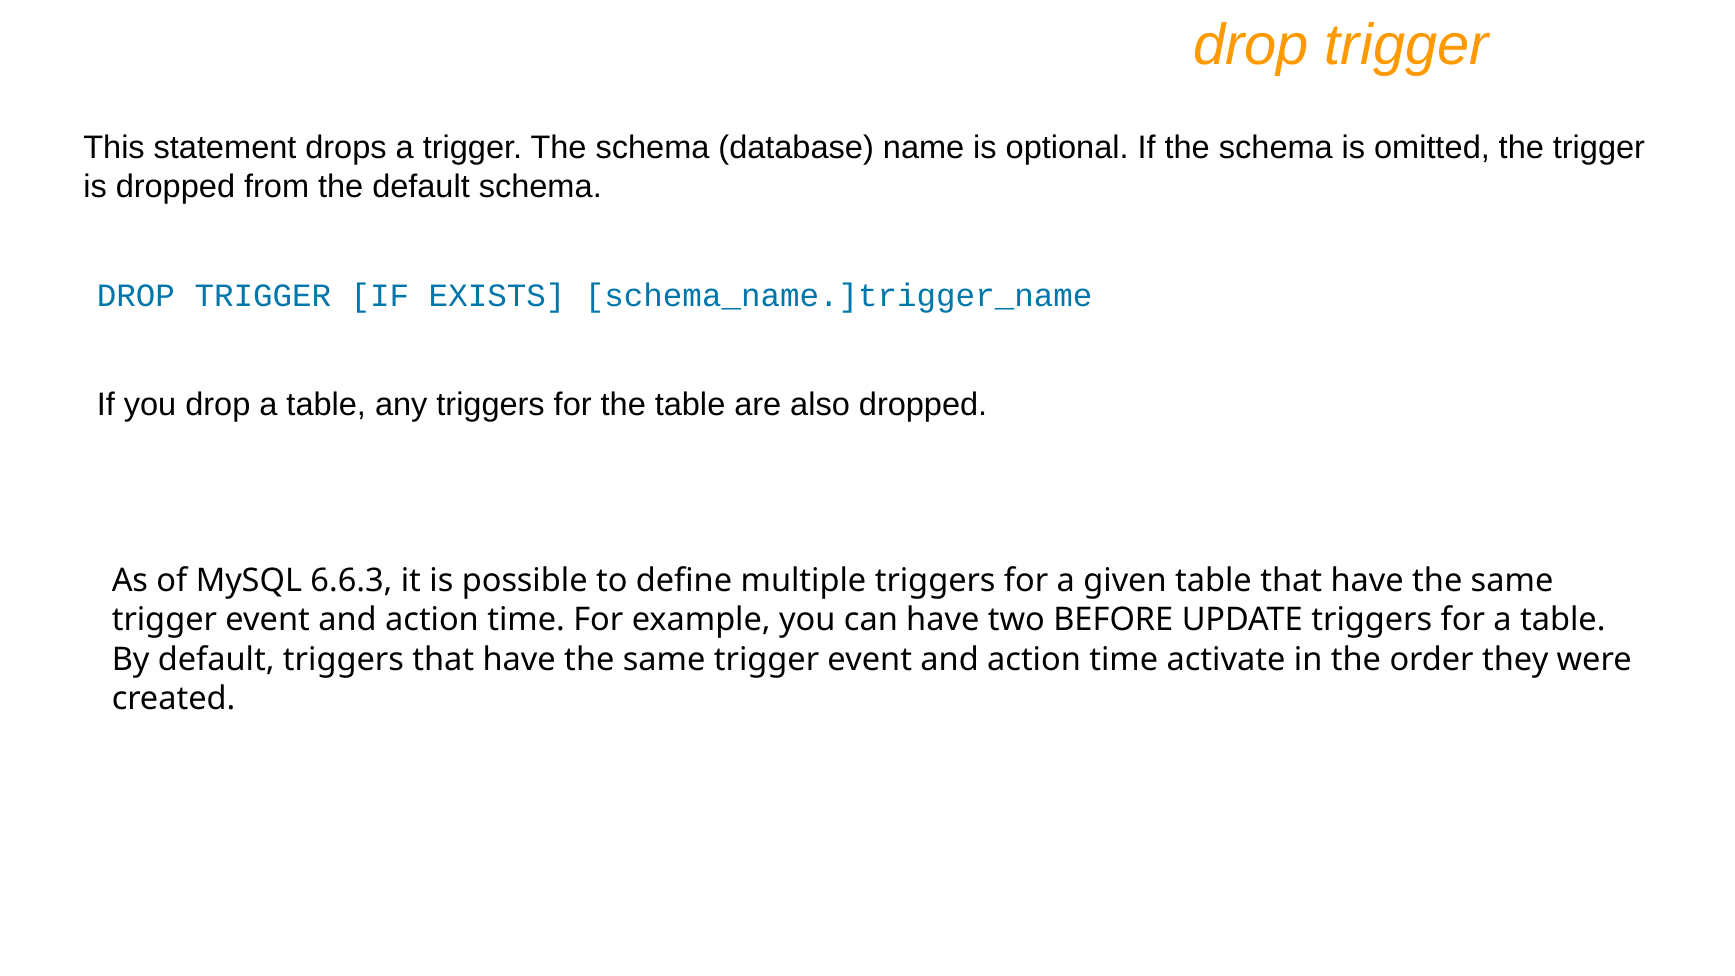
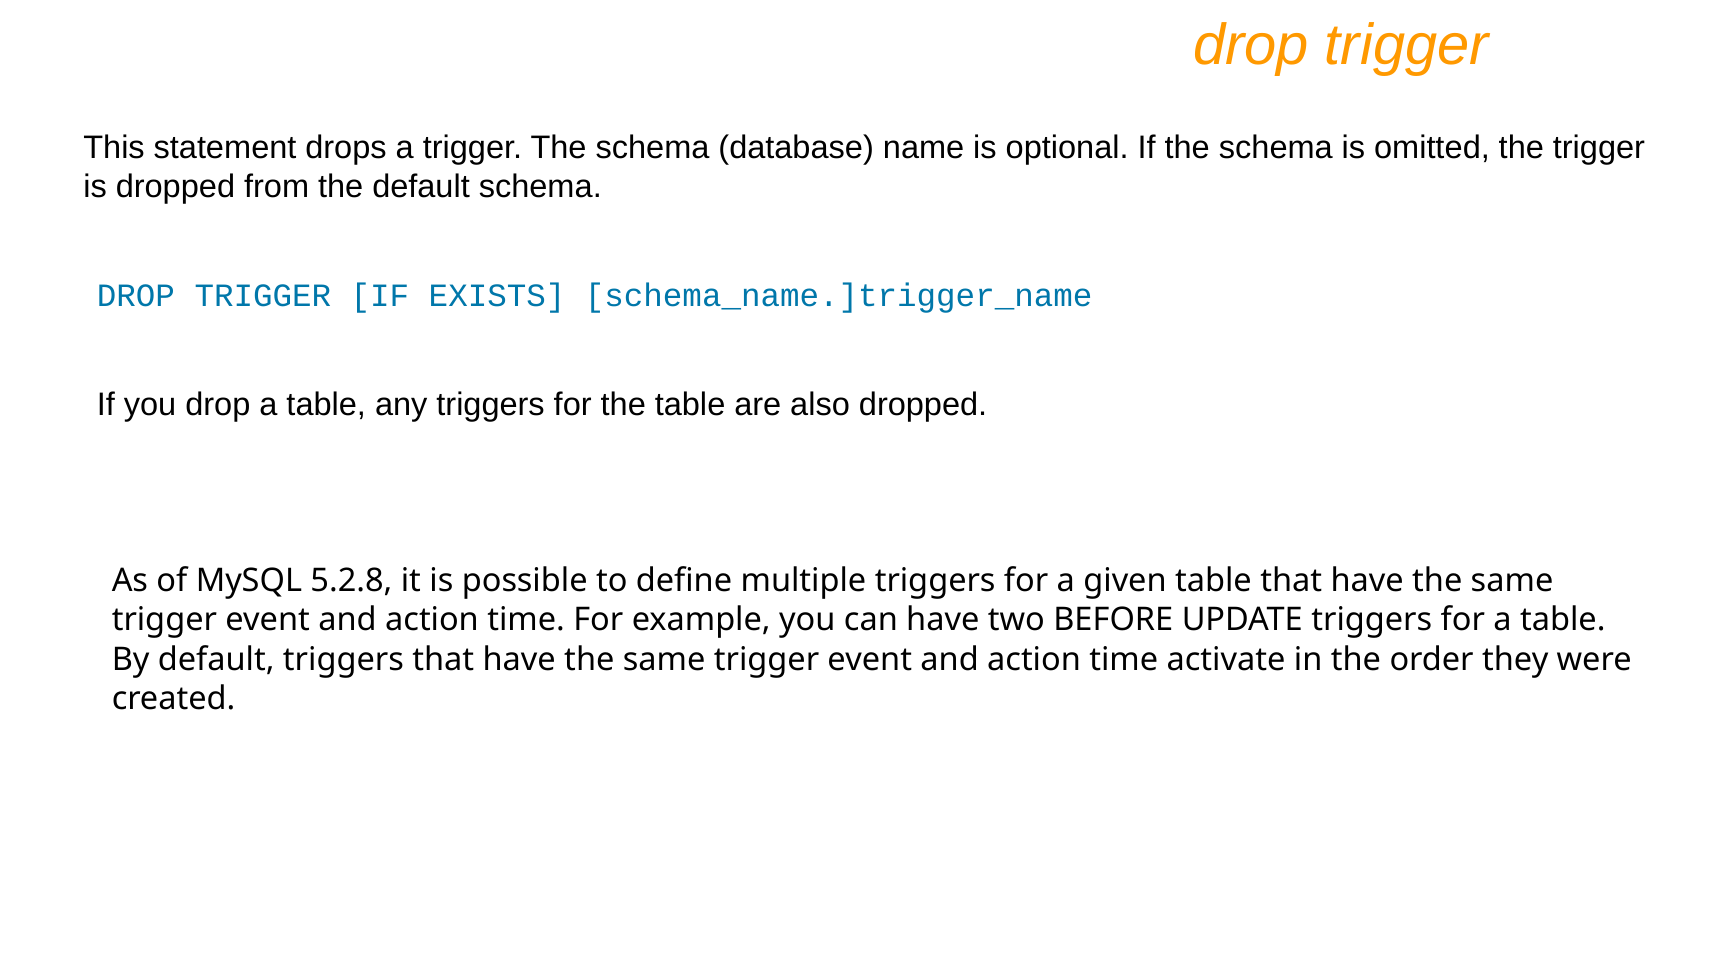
6.6.3: 6.6.3 -> 5.2.8
